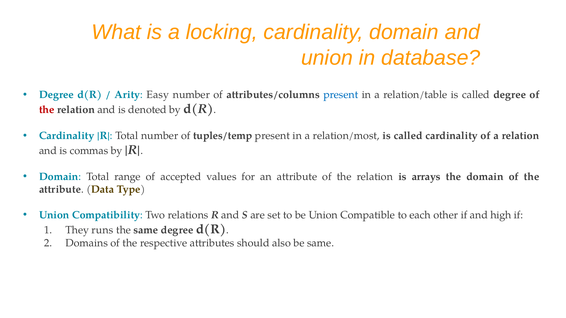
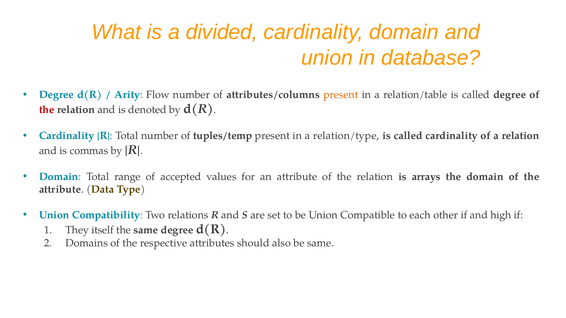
locking: locking -> divided
Easy: Easy -> Flow
present at (341, 95) colour: blue -> orange
relation/most: relation/most -> relation/type
runs: runs -> itself
